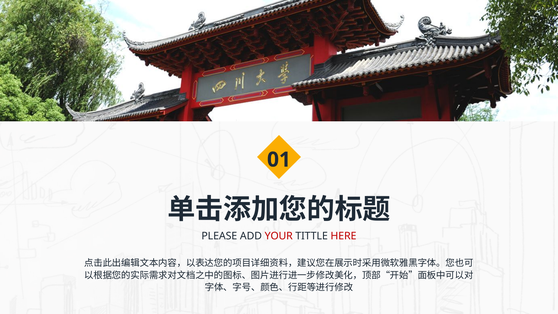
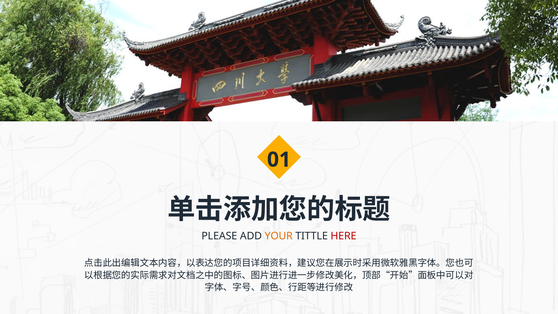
YOUR colour: red -> orange
